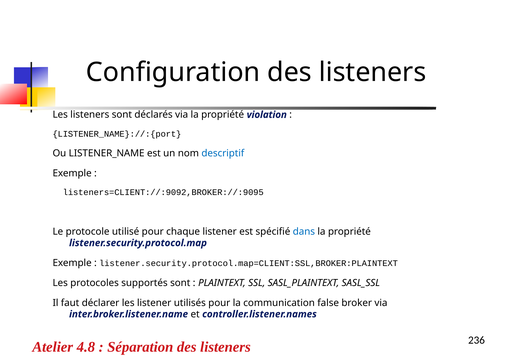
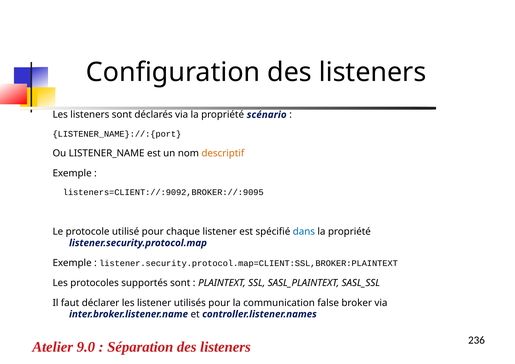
violation: violation -> scénario
descriptif colour: blue -> orange
4.8: 4.8 -> 9.0
